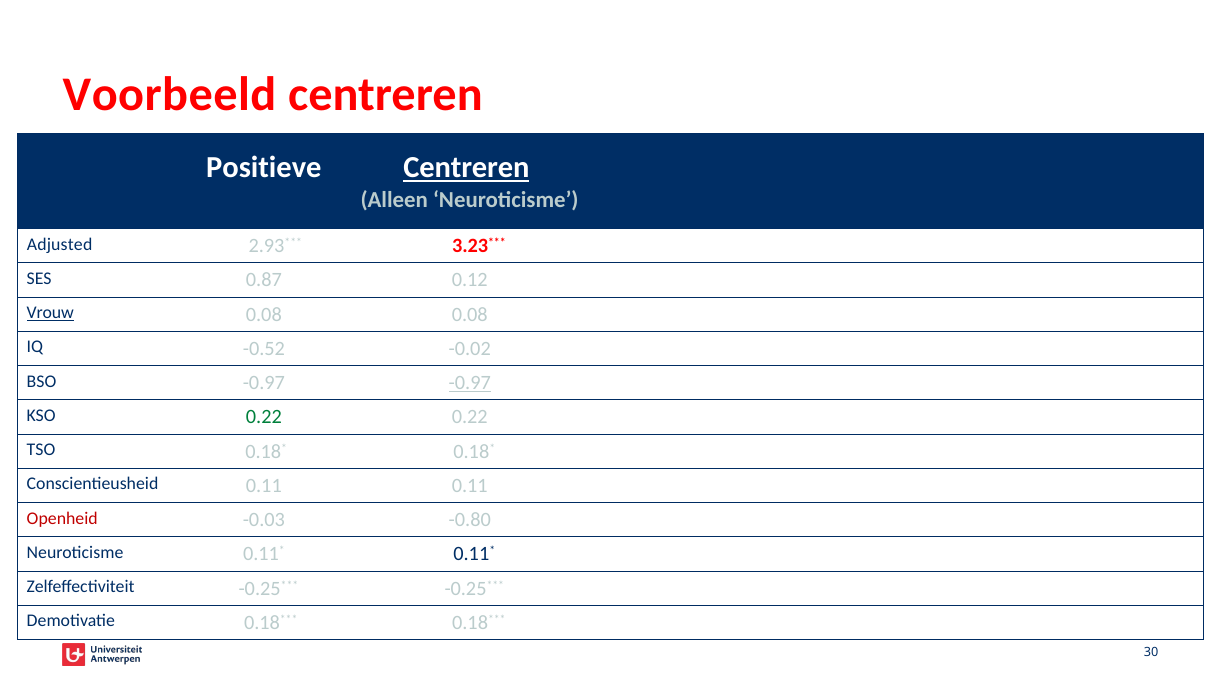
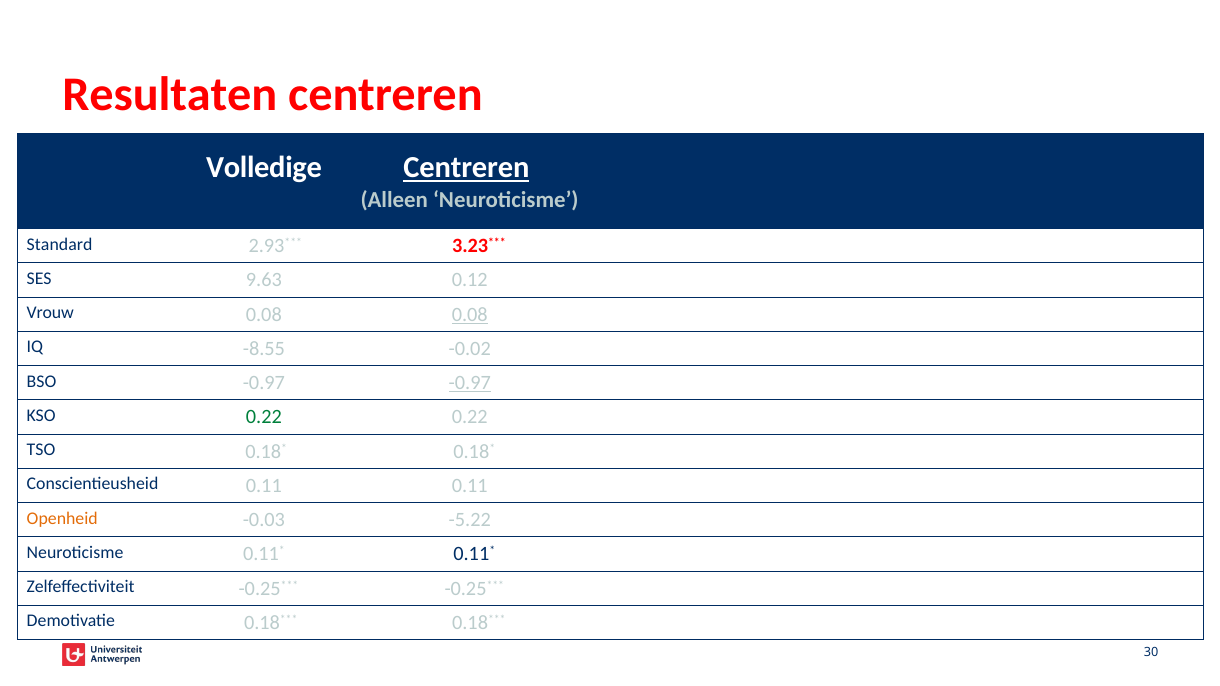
Voorbeeld: Voorbeeld -> Resultaten
Positieve: Positieve -> Volledige
Adjusted: Adjusted -> Standard
0.87: 0.87 -> 9.63
Vrouw underline: present -> none
0.08 at (470, 315) underline: none -> present
-0.52: -0.52 -> -8.55
Openheid colour: red -> orange
-0.80: -0.80 -> -5.22
